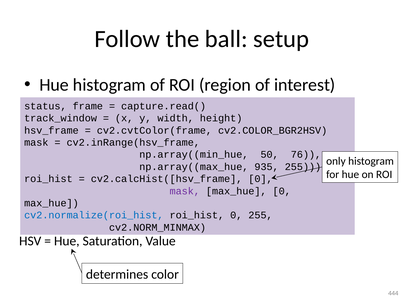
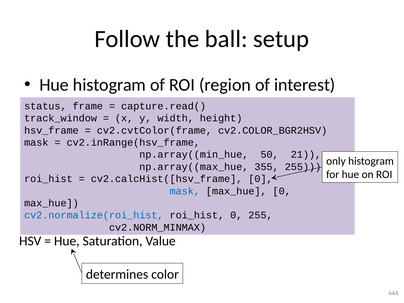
76: 76 -> 21
935: 935 -> 355
mask at (185, 191) colour: purple -> blue
